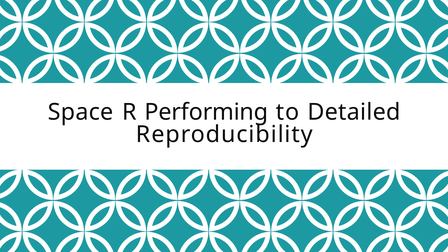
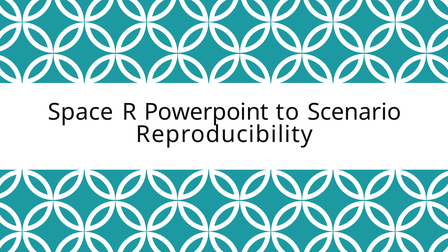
Performing: Performing -> Powerpoint
Detailed: Detailed -> Scenario
